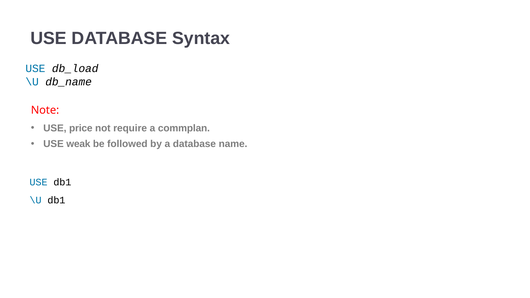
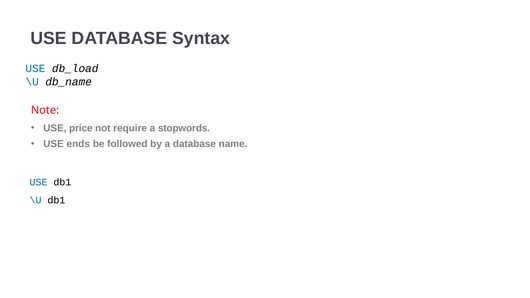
commplan: commplan -> stopwords
weak: weak -> ends
